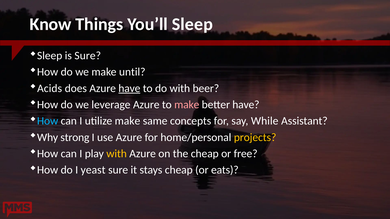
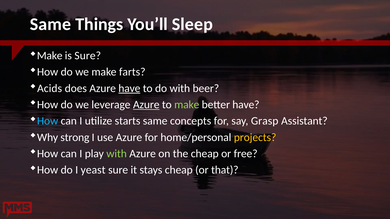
Know at (51, 24): Know -> Same
Sleep at (50, 56): Sleep -> Make
until: until -> farts
Azure at (146, 105) underline: none -> present
make at (187, 105) colour: pink -> light green
utilize make: make -> starts
While: While -> Grasp
with at (117, 154) colour: yellow -> light green
eats: eats -> that
